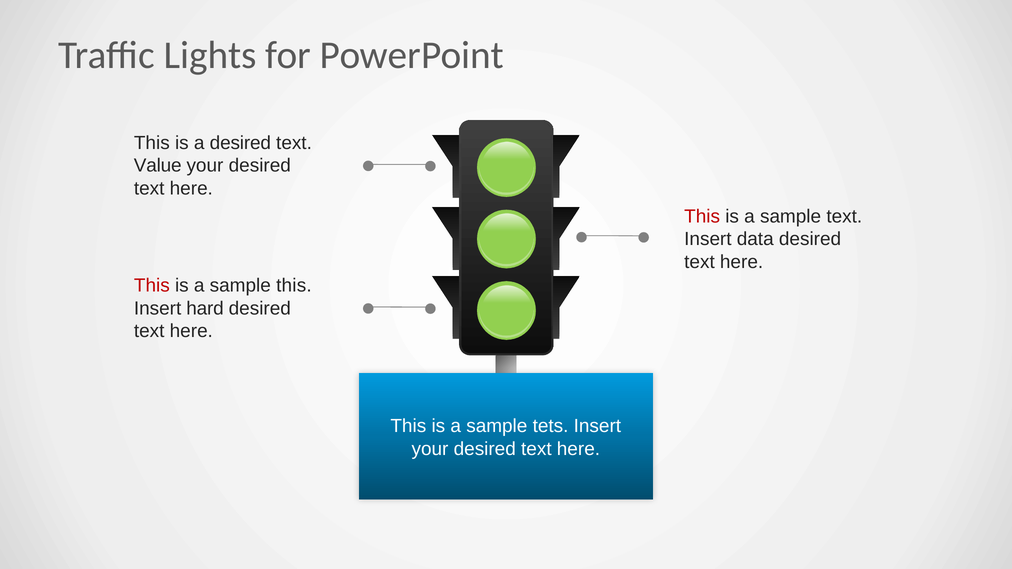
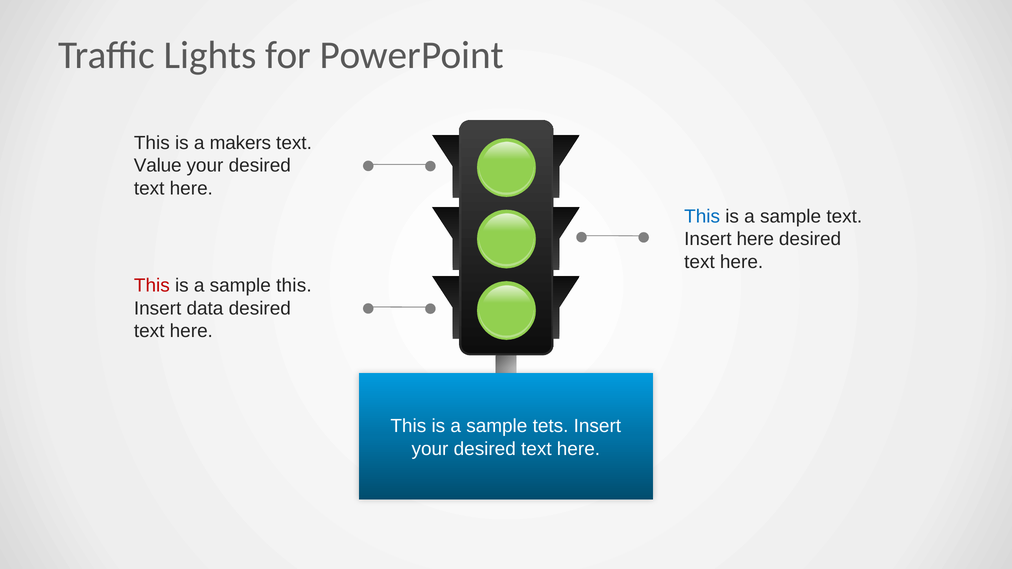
a desired: desired -> makers
This at (702, 216) colour: red -> blue
Insert data: data -> here
hard: hard -> data
